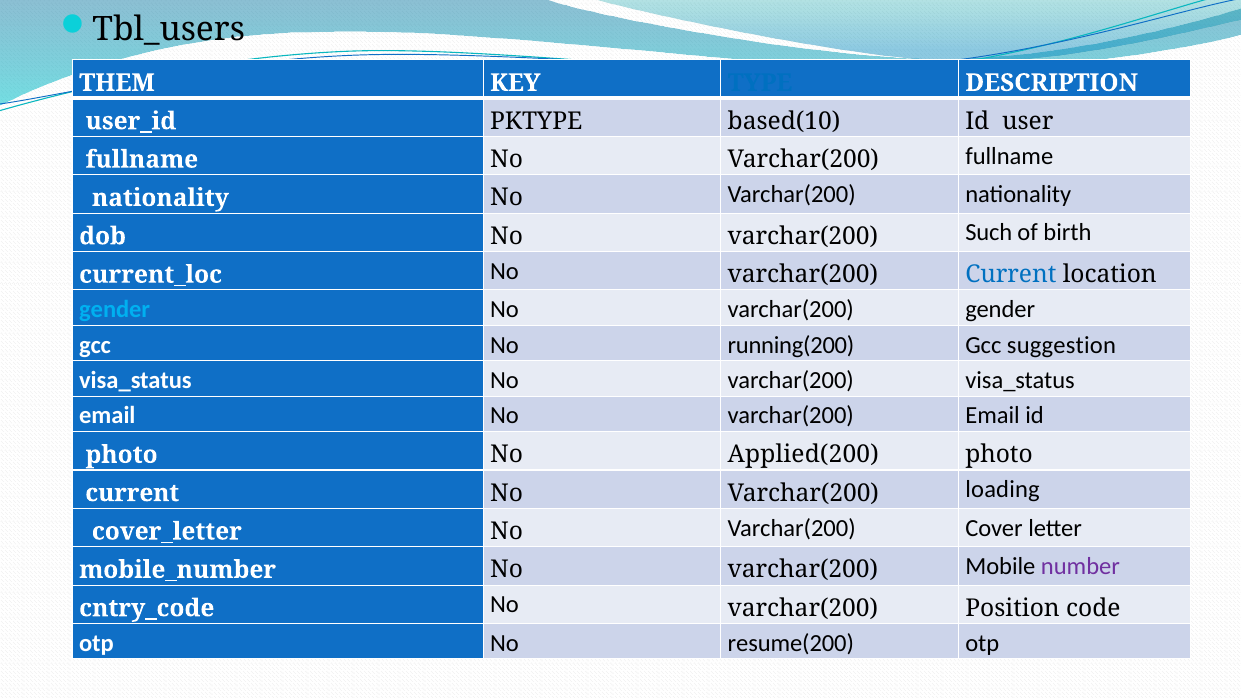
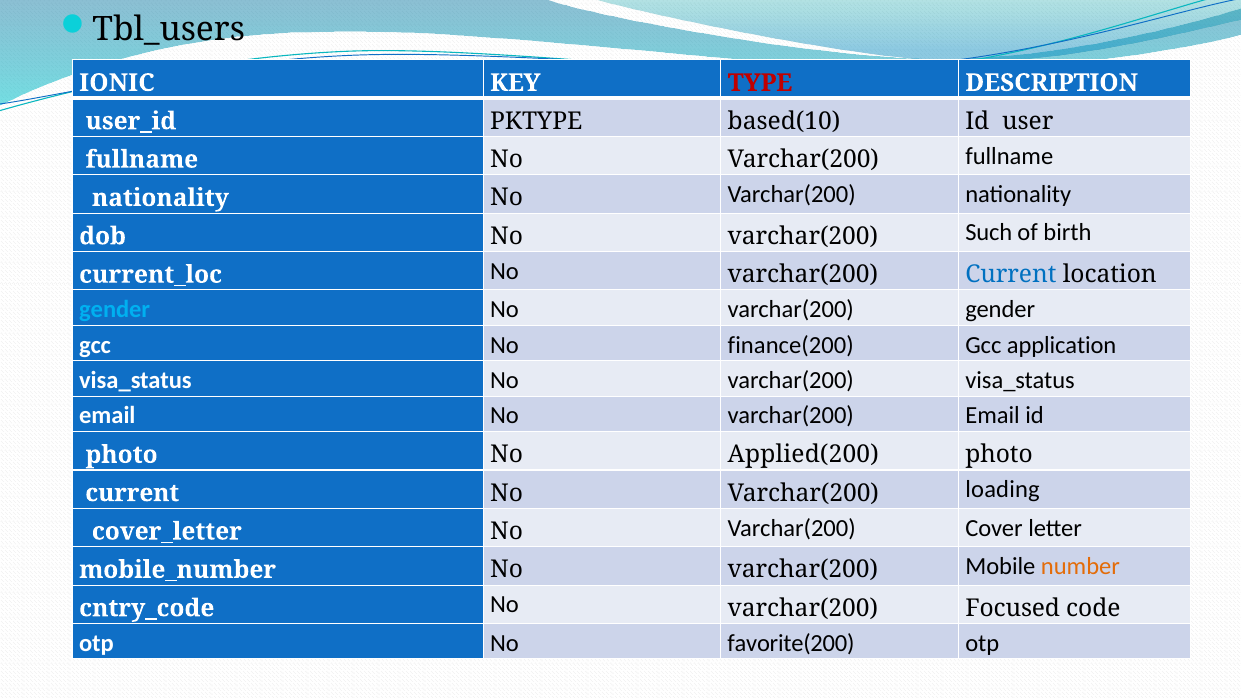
THEM: THEM -> IONIC
TYPE colour: blue -> red
running(200: running(200 -> finance(200
suggestion: suggestion -> application
number colour: purple -> orange
Position: Position -> Focused
resume(200: resume(200 -> favorite(200
